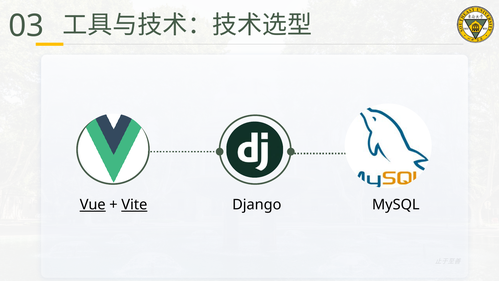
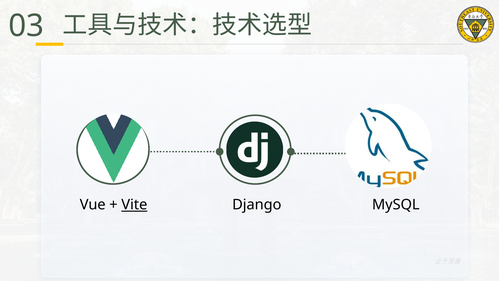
Vue underline: present -> none
